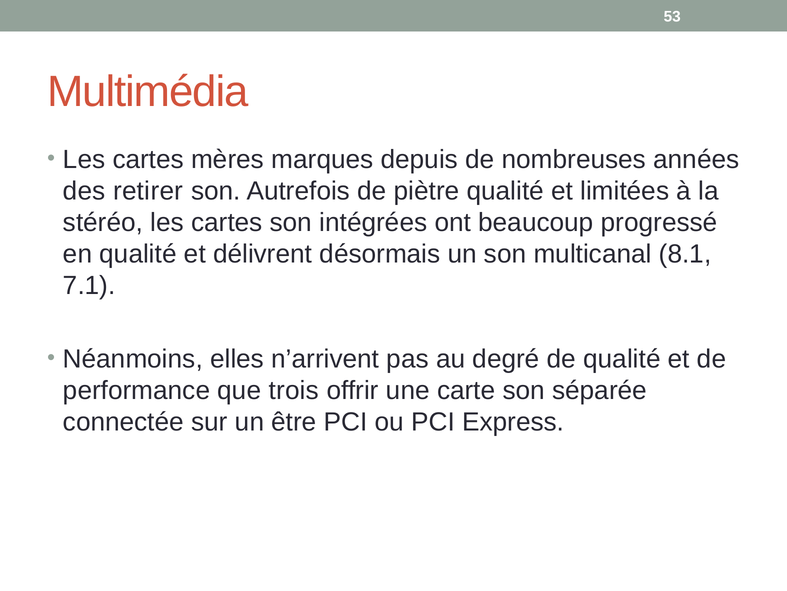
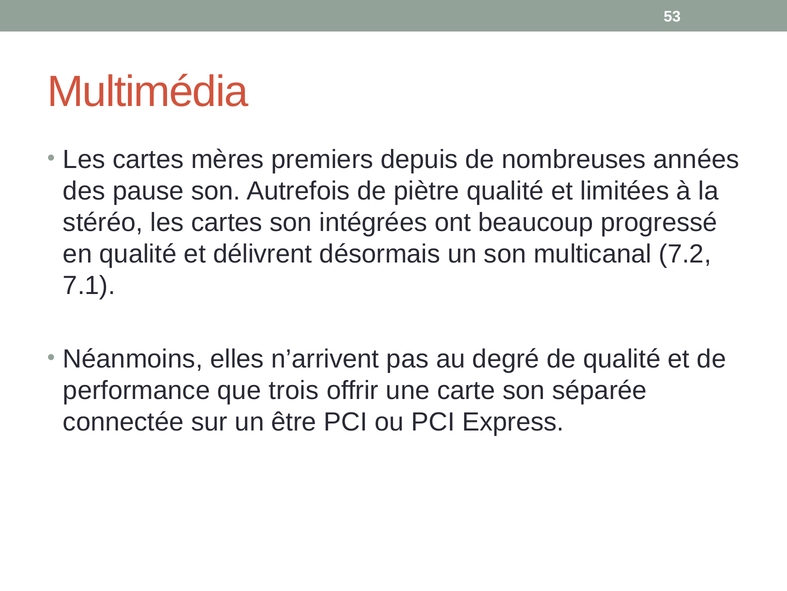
marques: marques -> premiers
retirer: retirer -> pause
8.1: 8.1 -> 7.2
